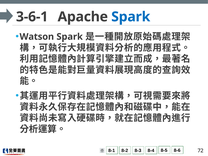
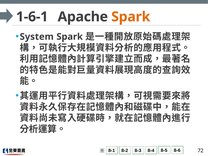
3-6-1: 3-6-1 -> 1-6-1
Spark at (131, 17) colour: blue -> orange
Watson: Watson -> System
